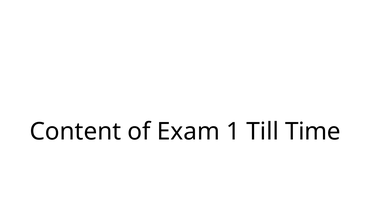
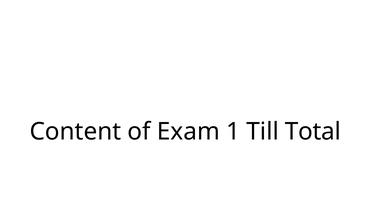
Time: Time -> Total
